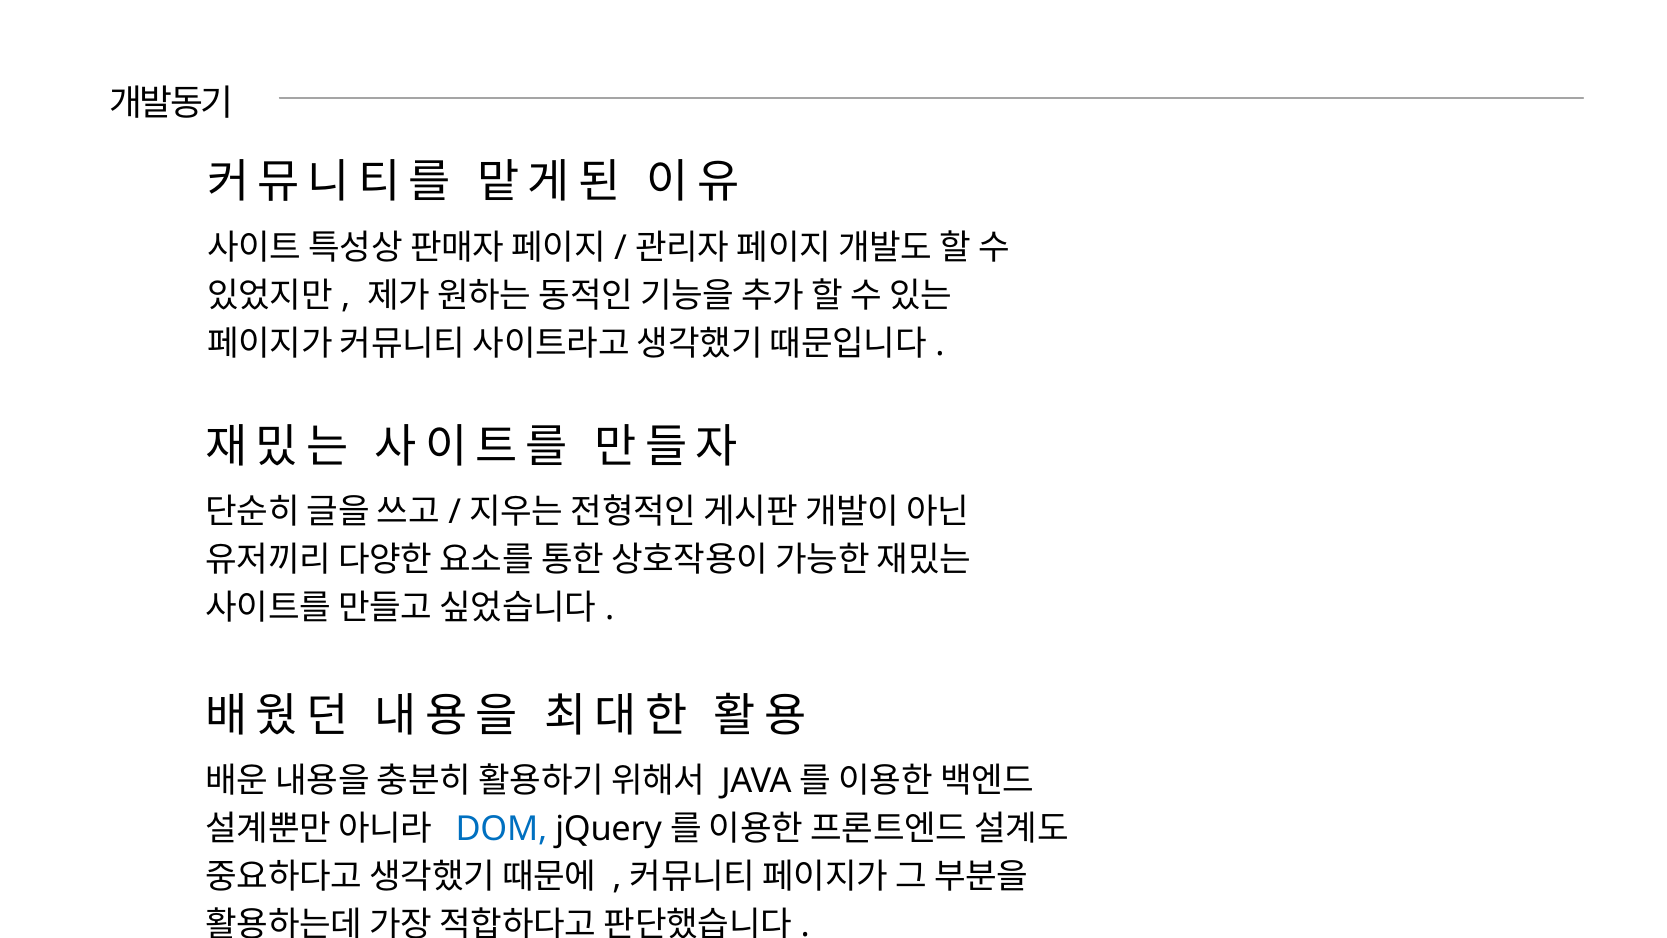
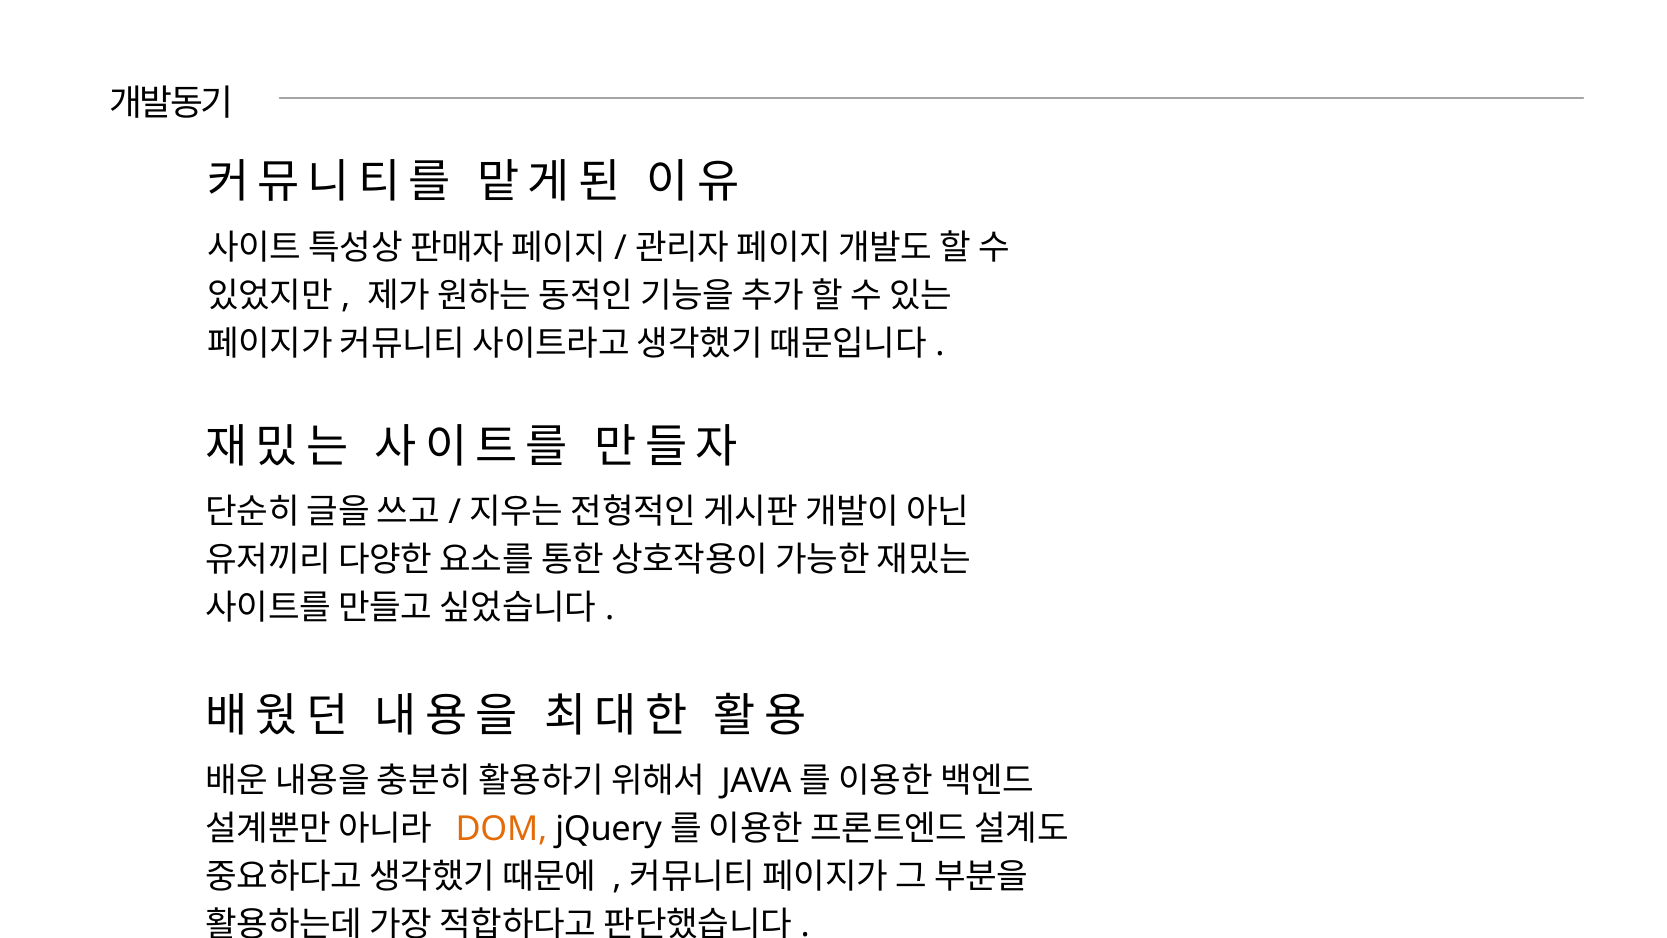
DOM colour: blue -> orange
